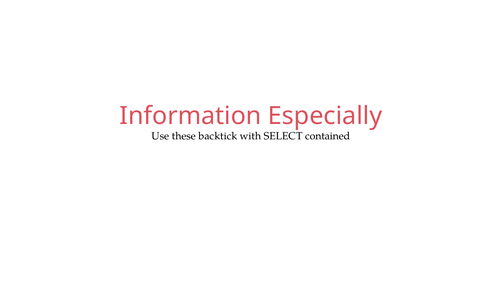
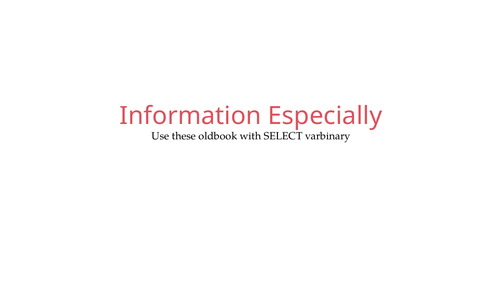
backtick: backtick -> oldbook
contained: contained -> varbinary
